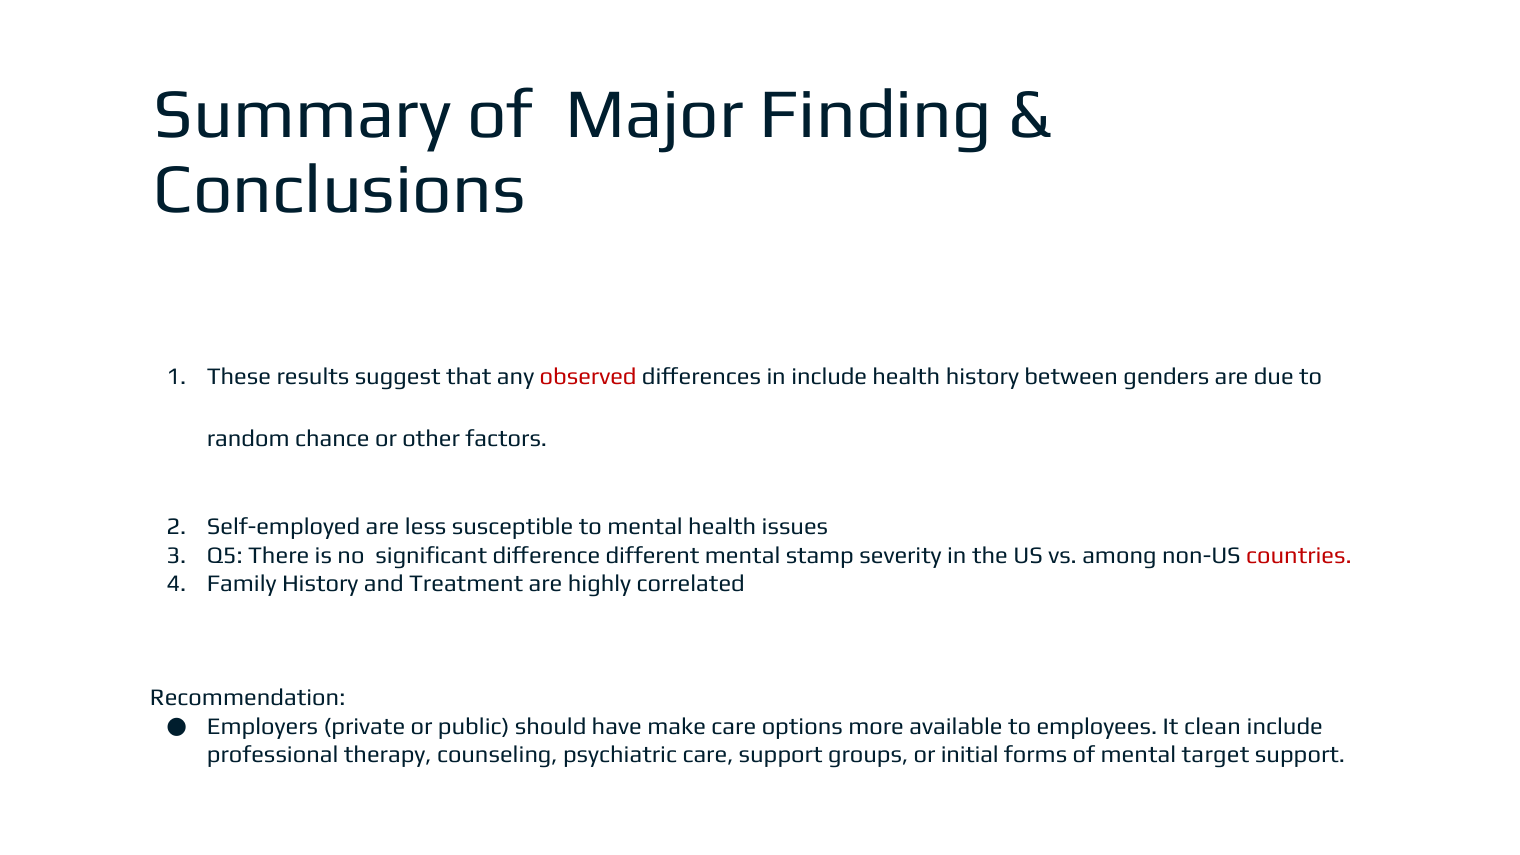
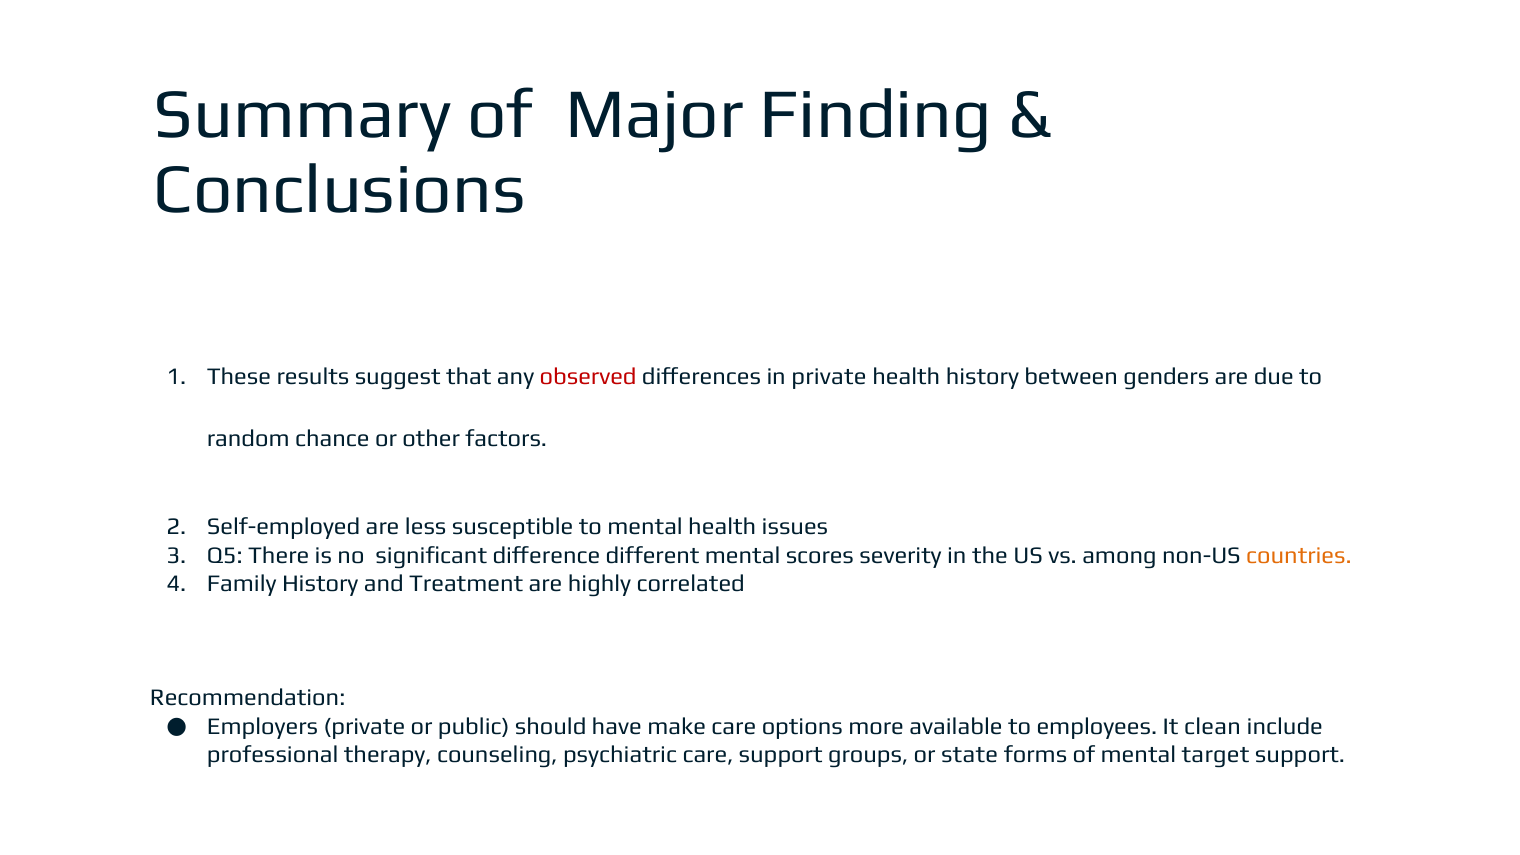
in include: include -> private
stamp: stamp -> scores
countries colour: red -> orange
initial: initial -> state
